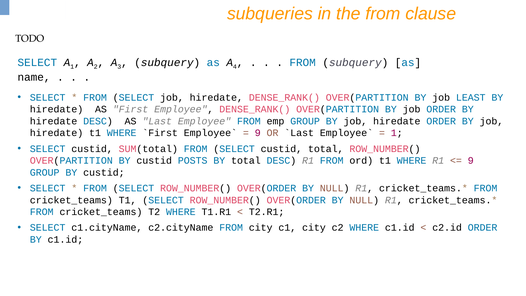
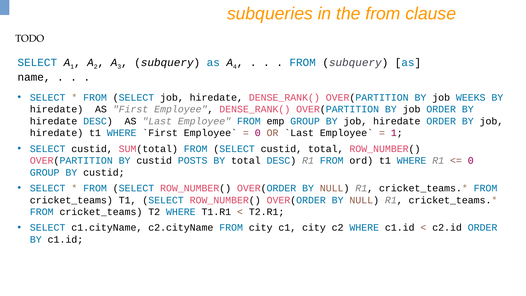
LEAST: LEAST -> WEEKS
9 at (258, 133): 9 -> 0
9 at (471, 161): 9 -> 0
